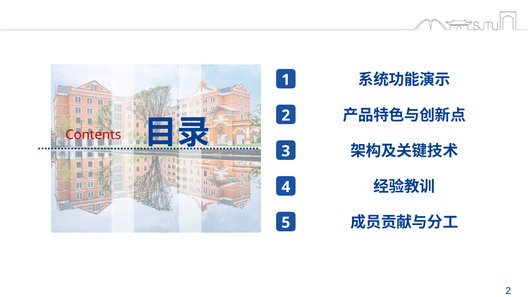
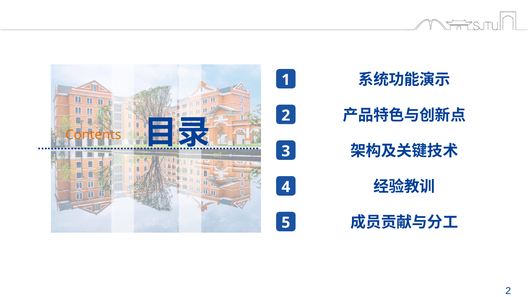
Contents colour: red -> orange
